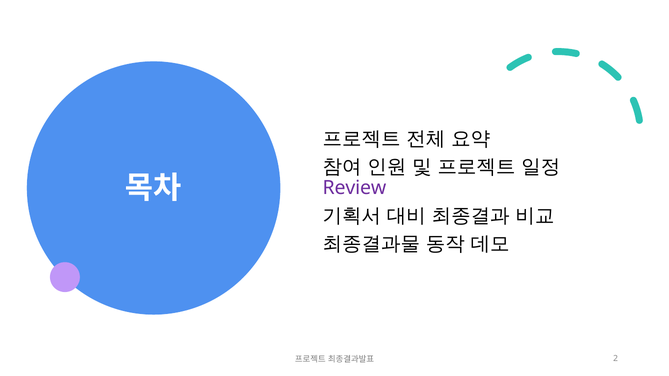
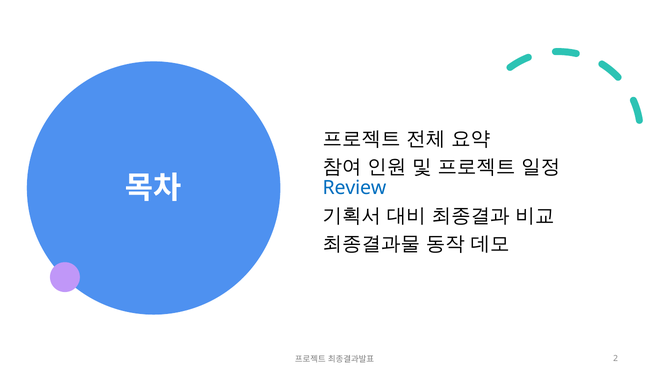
Review colour: purple -> blue
